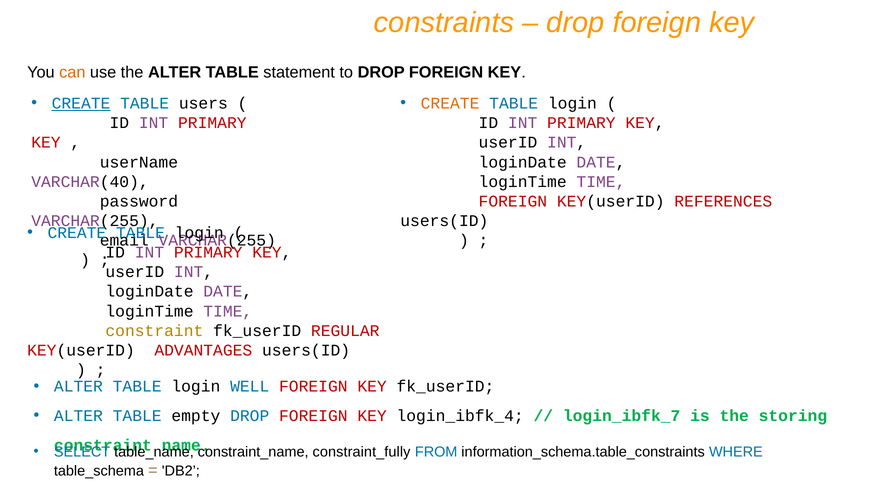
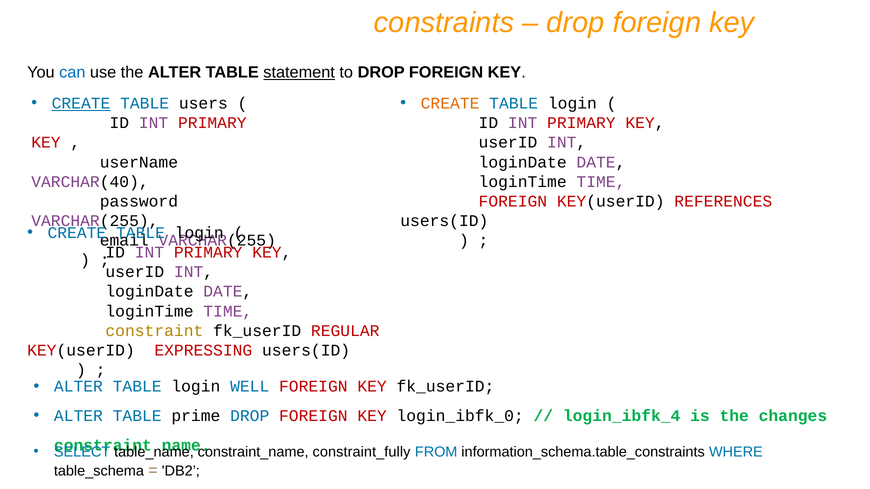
can colour: orange -> blue
statement underline: none -> present
ADVANTAGES: ADVANTAGES -> EXPRESSING
empty: empty -> prime
login_ibfk_4: login_ibfk_4 -> login_ibfk_0
login_ibfk_7: login_ibfk_7 -> login_ibfk_4
storing: storing -> changes
